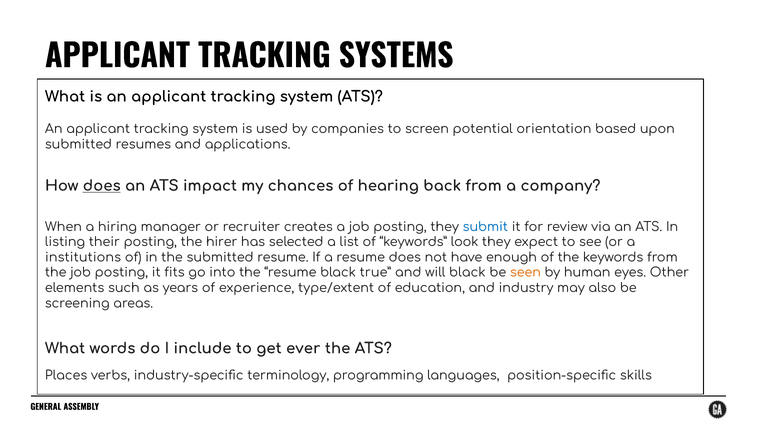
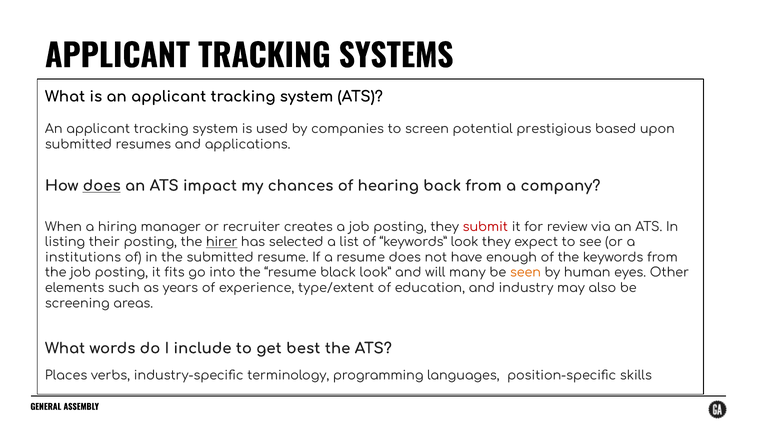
orientation: orientation -> prestigious
submit colour: blue -> red
hirer underline: none -> present
black true: true -> look
will black: black -> many
ever: ever -> best
